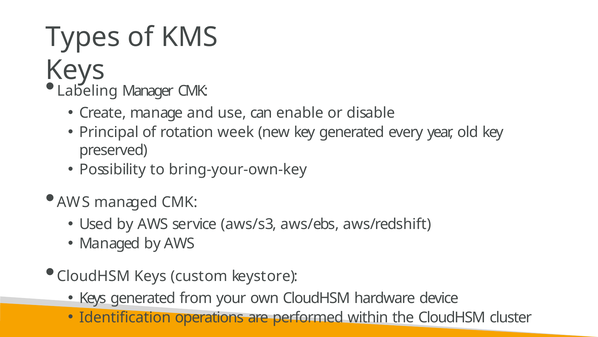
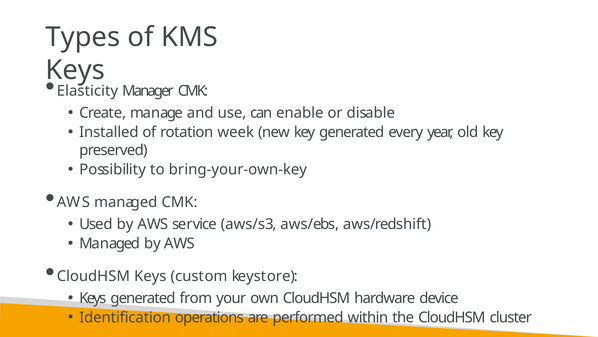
Labeling: Labeling -> Elasticity
Principal: Principal -> Installed
